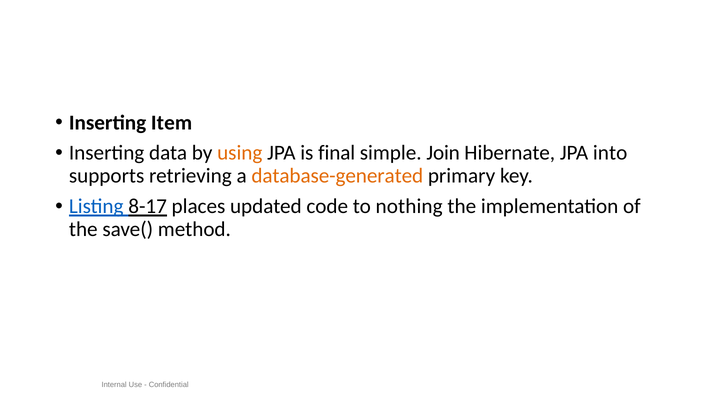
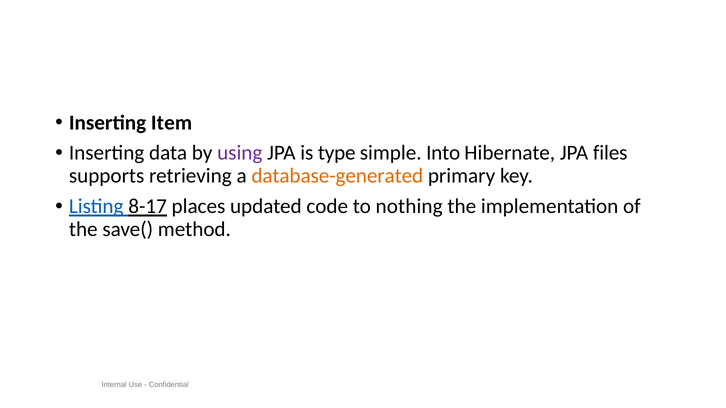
using colour: orange -> purple
final: final -> type
Join: Join -> Into
into: into -> files
